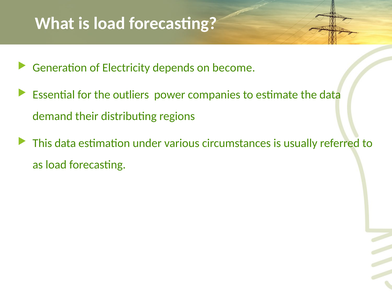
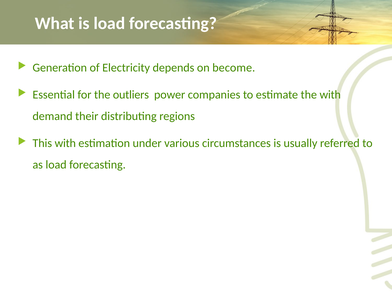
the data: data -> with
This data: data -> with
